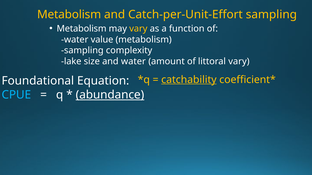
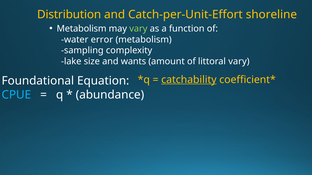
Metabolism at (69, 14): Metabolism -> Distribution
Catch-per-Unit-Effort sampling: sampling -> shoreline
vary at (138, 29) colour: yellow -> light green
value: value -> error
and water: water -> wants
abundance underline: present -> none
